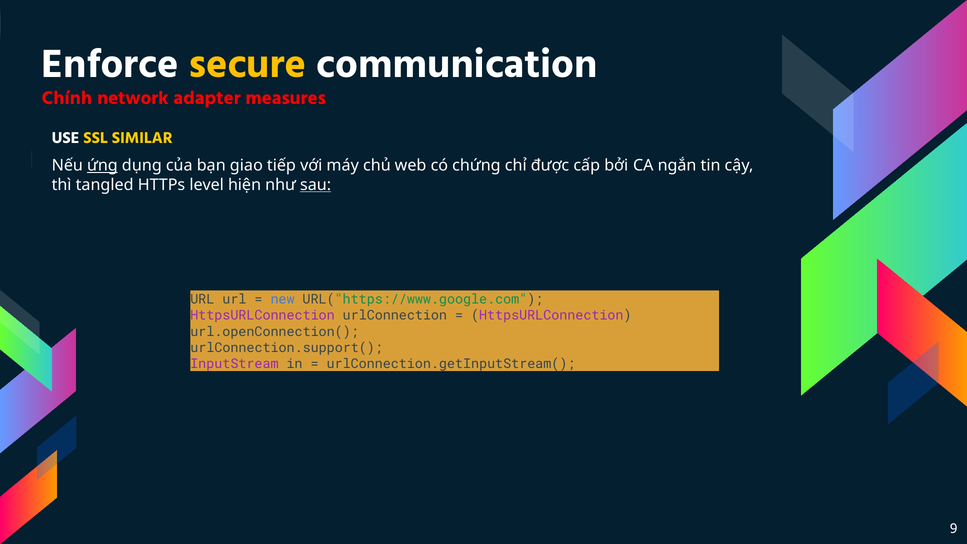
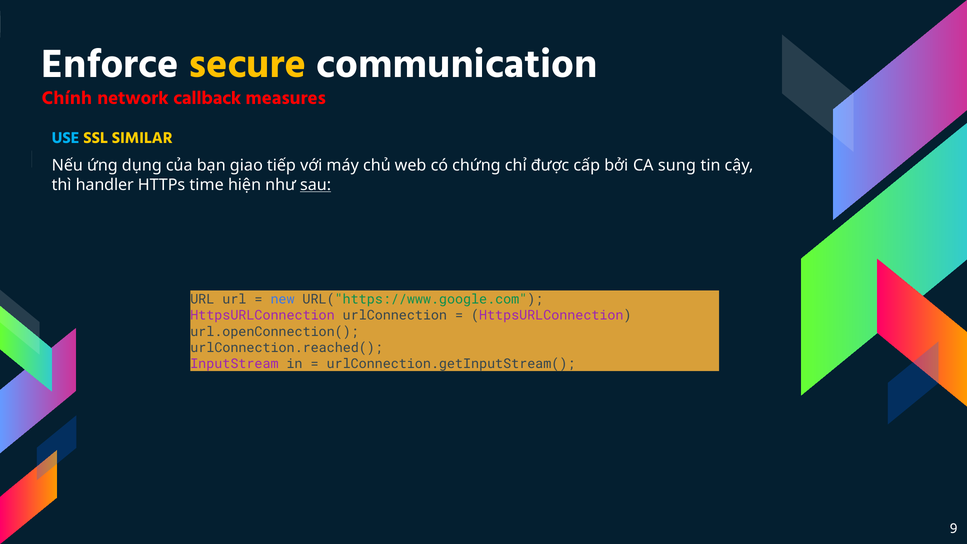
adapter: adapter -> callback
USE colour: white -> light blue
ứng underline: present -> none
ngắn: ngắn -> sung
tangled: tangled -> handler
level: level -> time
urlConnection.support(: urlConnection.support( -> urlConnection.reached(
